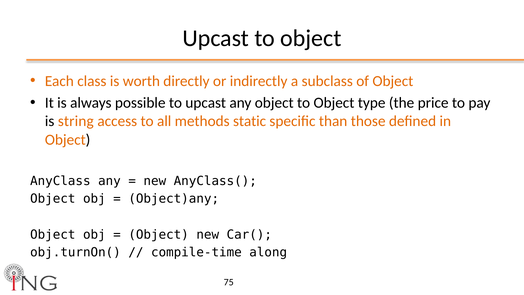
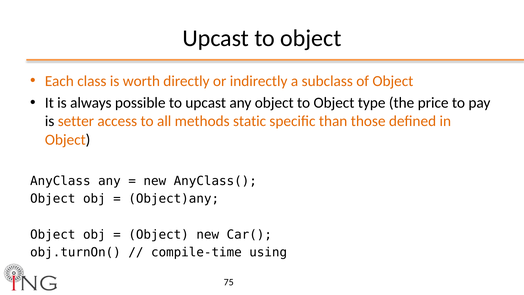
string: string -> setter
along: along -> using
